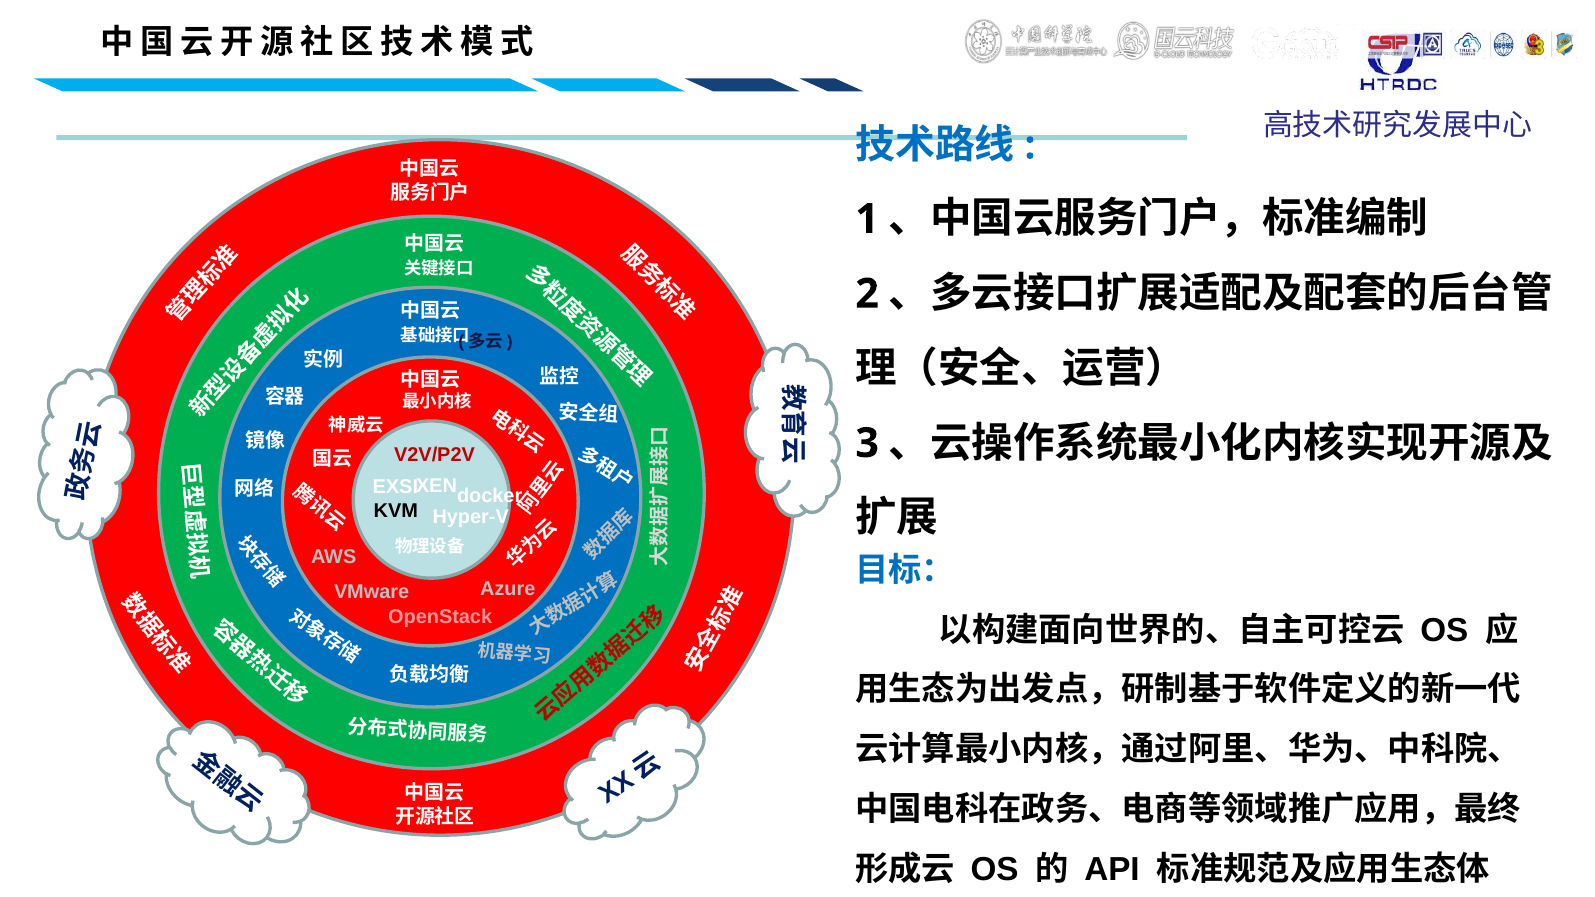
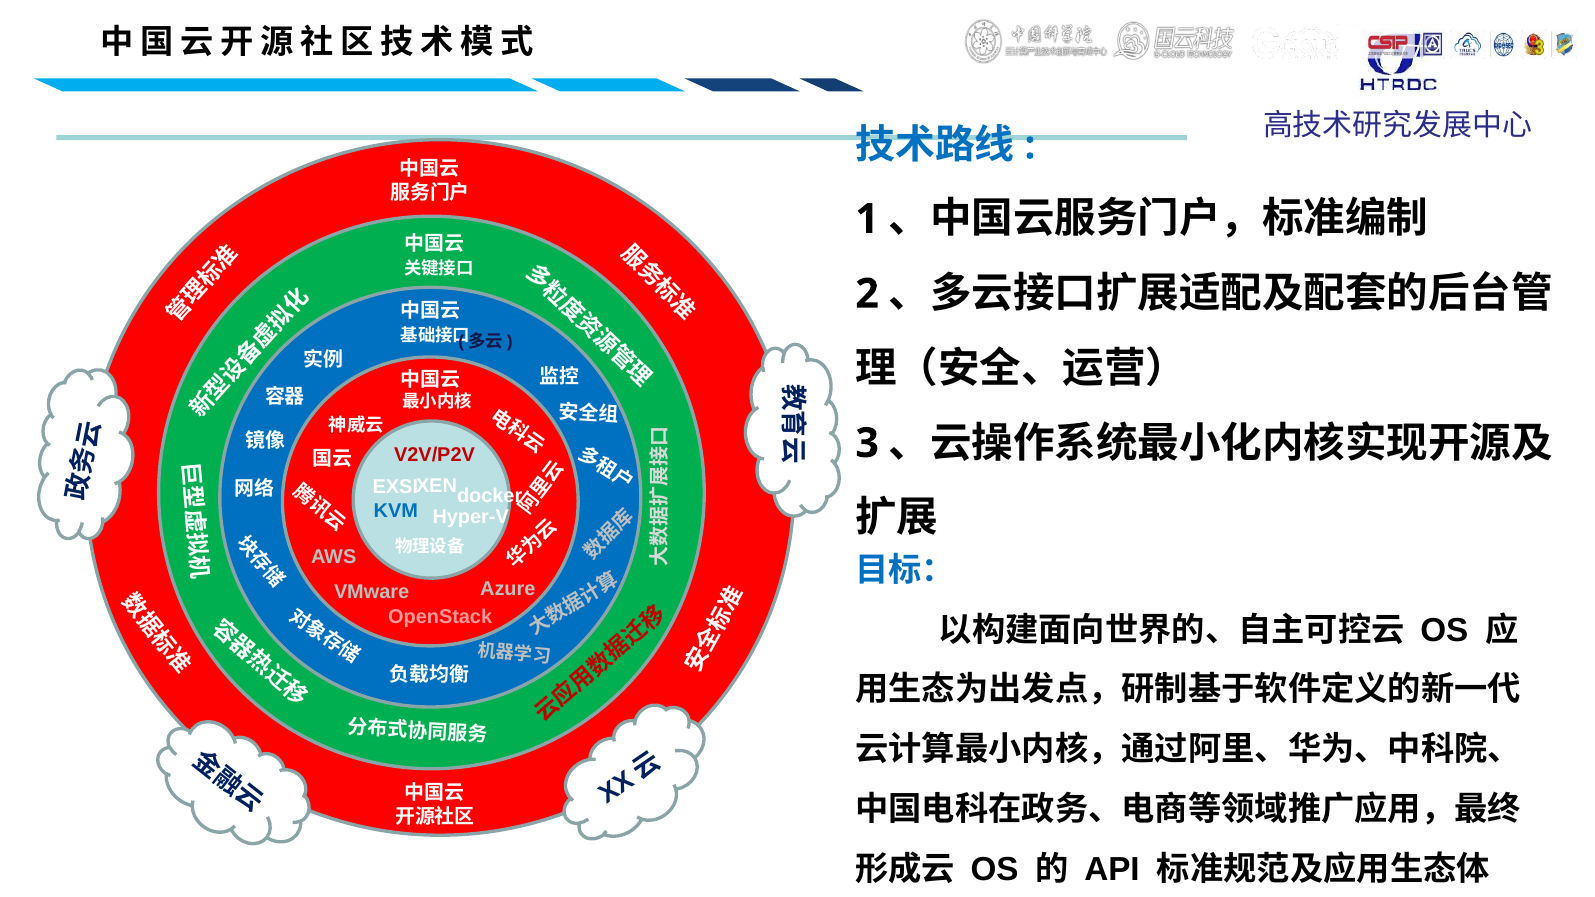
KVM colour: black -> blue
